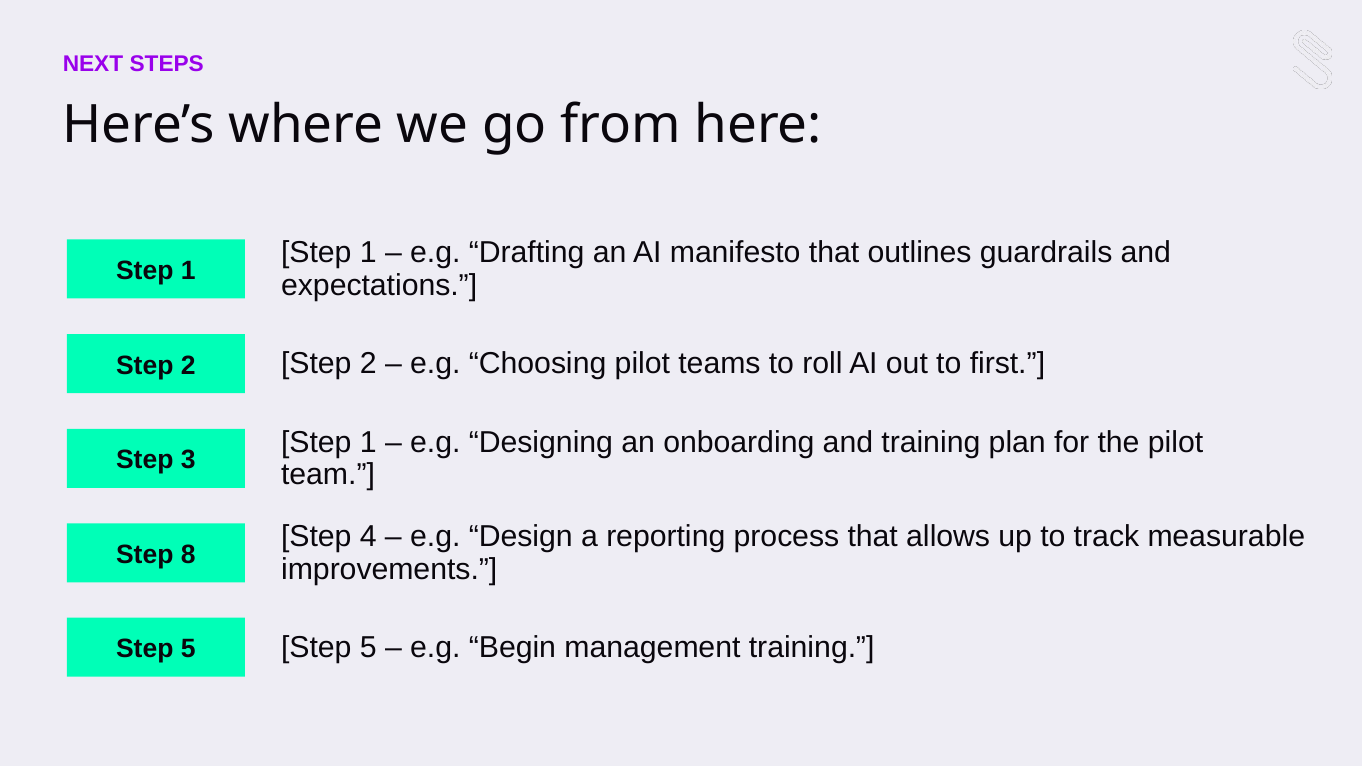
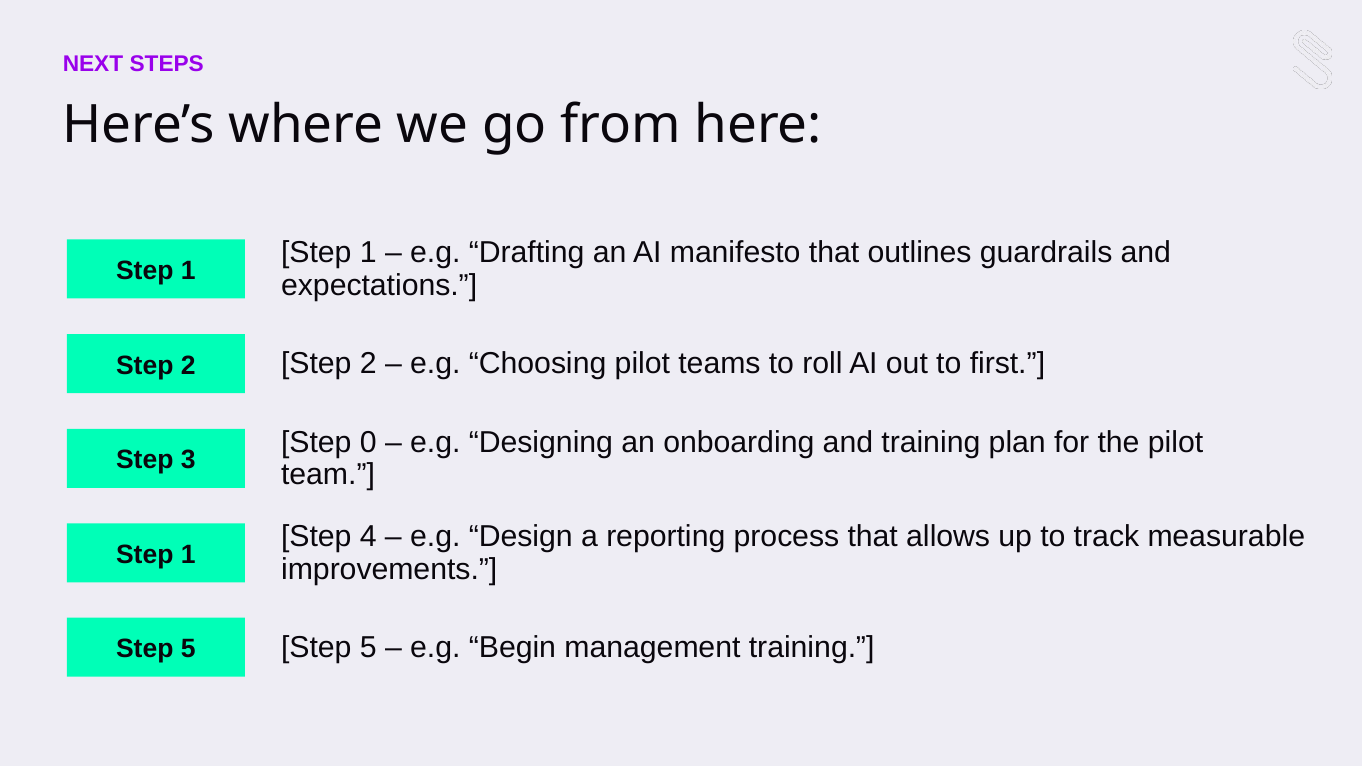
1 at (368, 442): 1 -> 0
8 at (188, 555): 8 -> 1
